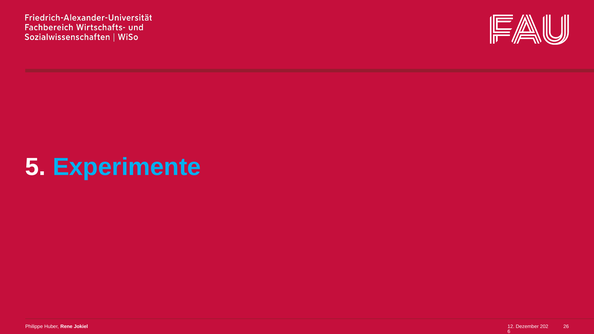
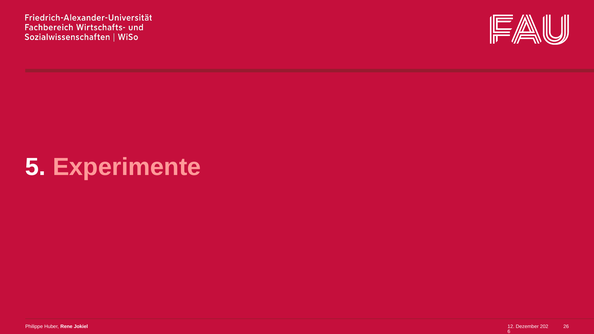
Experimente colour: light blue -> pink
